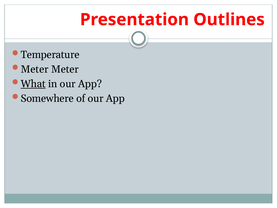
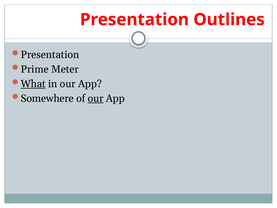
Temperature at (50, 55): Temperature -> Presentation
Meter at (35, 69): Meter -> Prime
our at (96, 98) underline: none -> present
